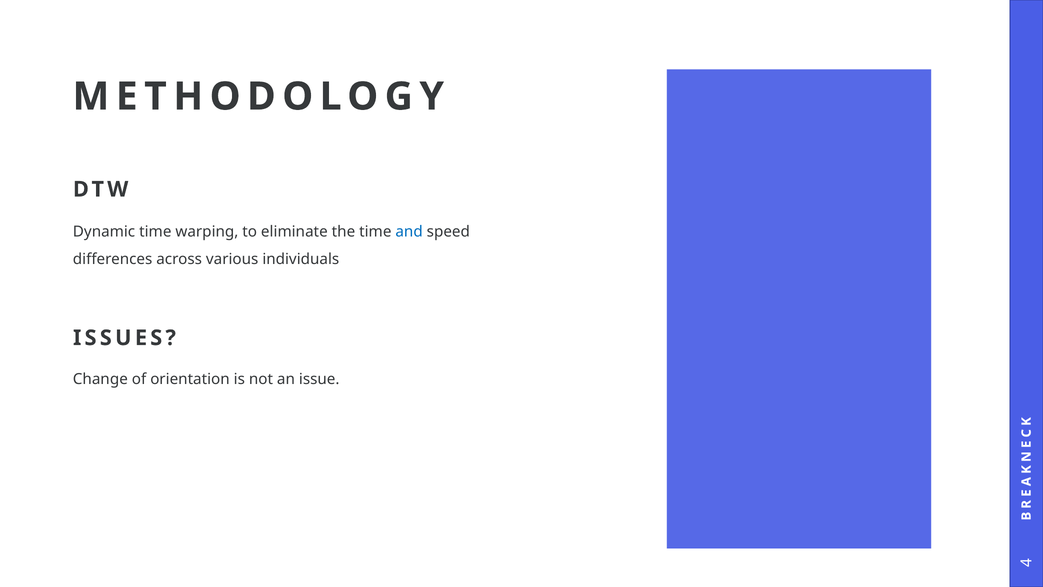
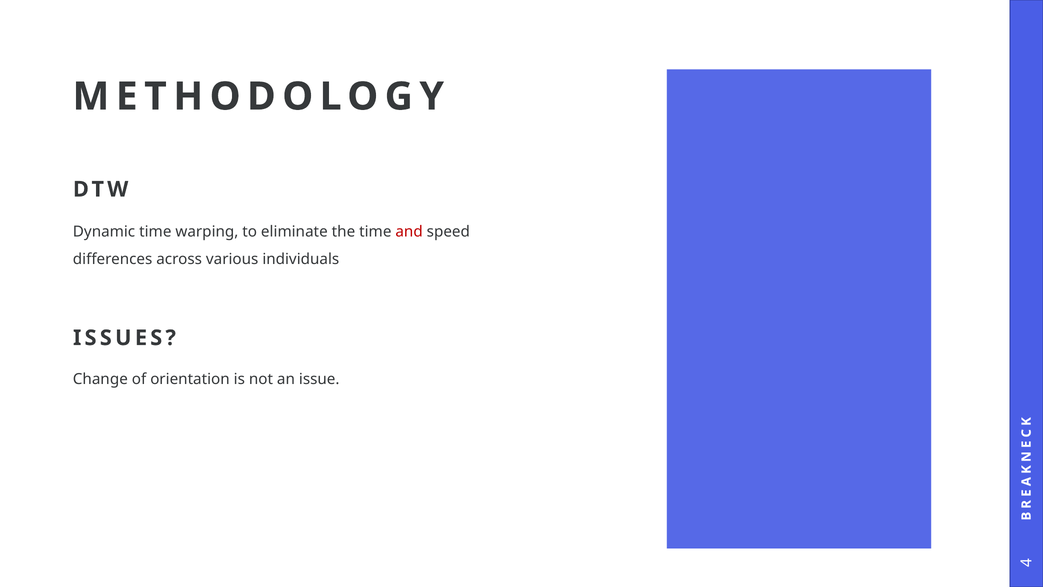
and colour: blue -> red
